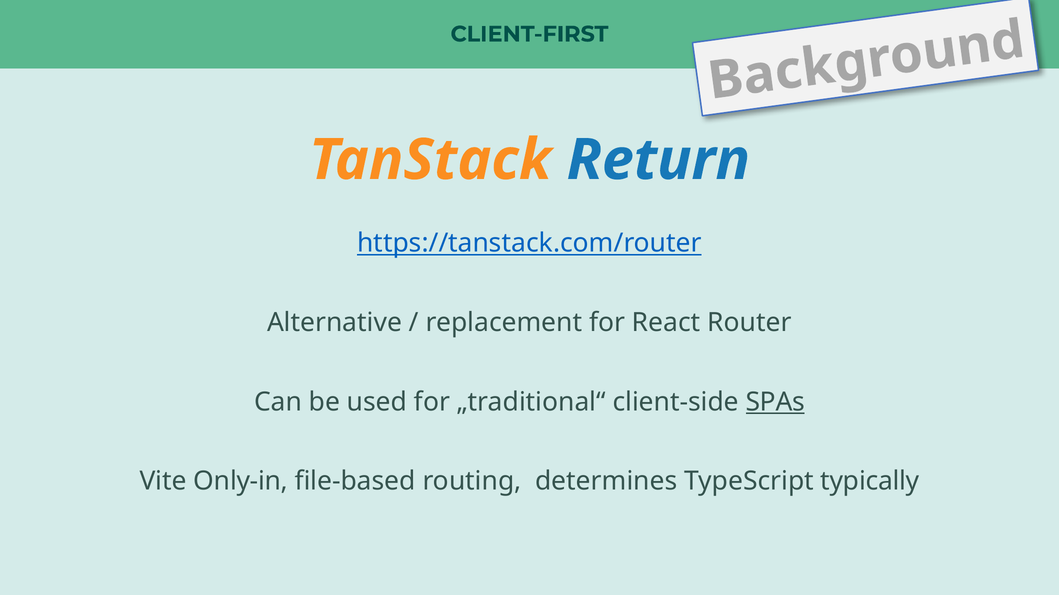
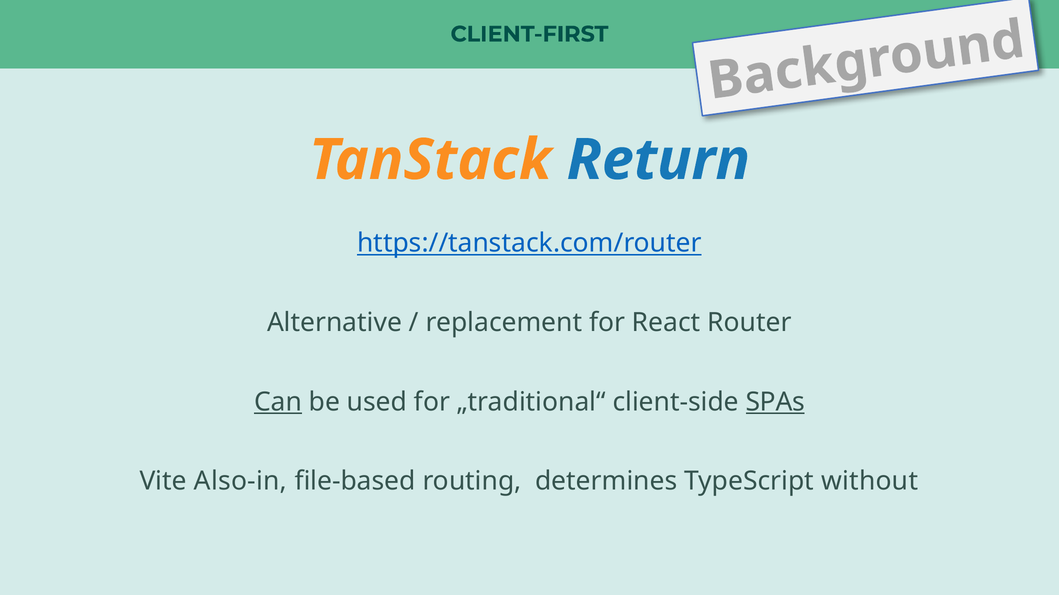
Can underline: none -> present
Only-in: Only-in -> Also-in
typically: typically -> without
